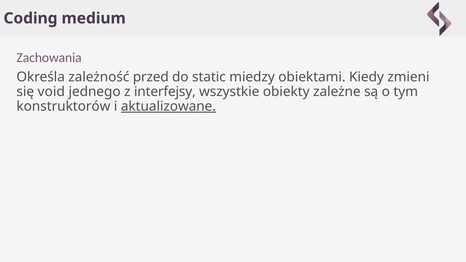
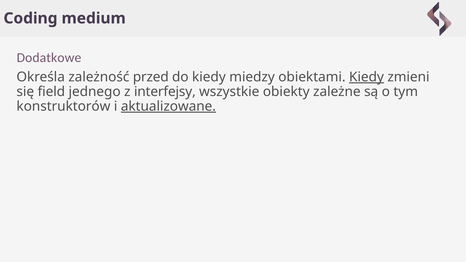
Zachowania: Zachowania -> Dodatkowe
do static: static -> kiedy
Kiedy at (366, 77) underline: none -> present
void: void -> field
